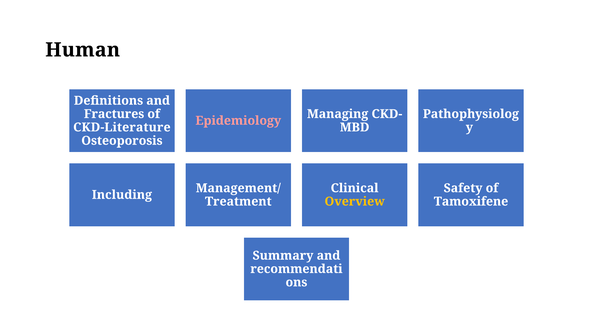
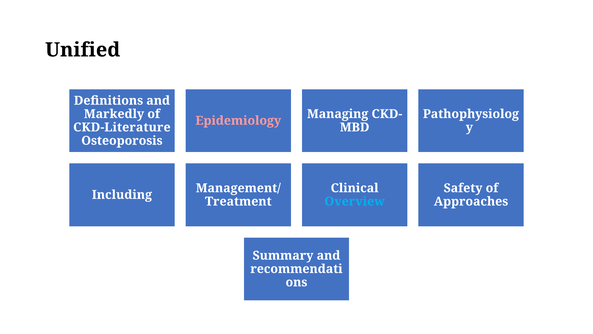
Human: Human -> Unified
Fractures: Fractures -> Markedly
Overview colour: yellow -> light blue
Tamoxifene: Tamoxifene -> Approaches
